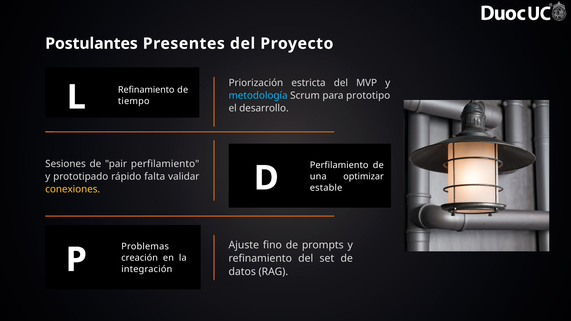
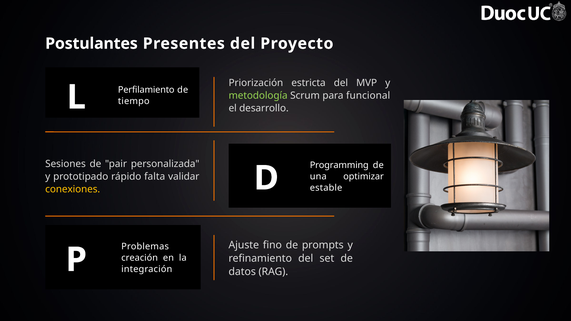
Refinamiento at (146, 90): Refinamiento -> Perfilamiento
metodología colour: light blue -> light green
prototipo: prototipo -> funcional
pair perfilamiento: perfilamiento -> personalizada
Perfilamiento at (339, 165): Perfilamiento -> Programming
